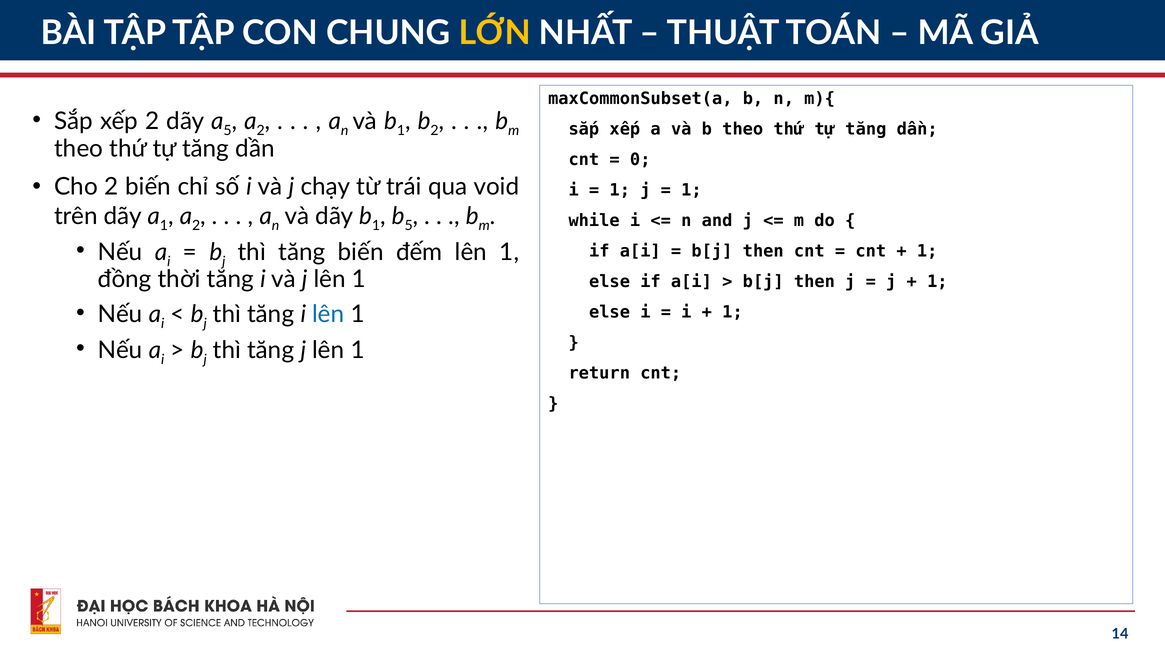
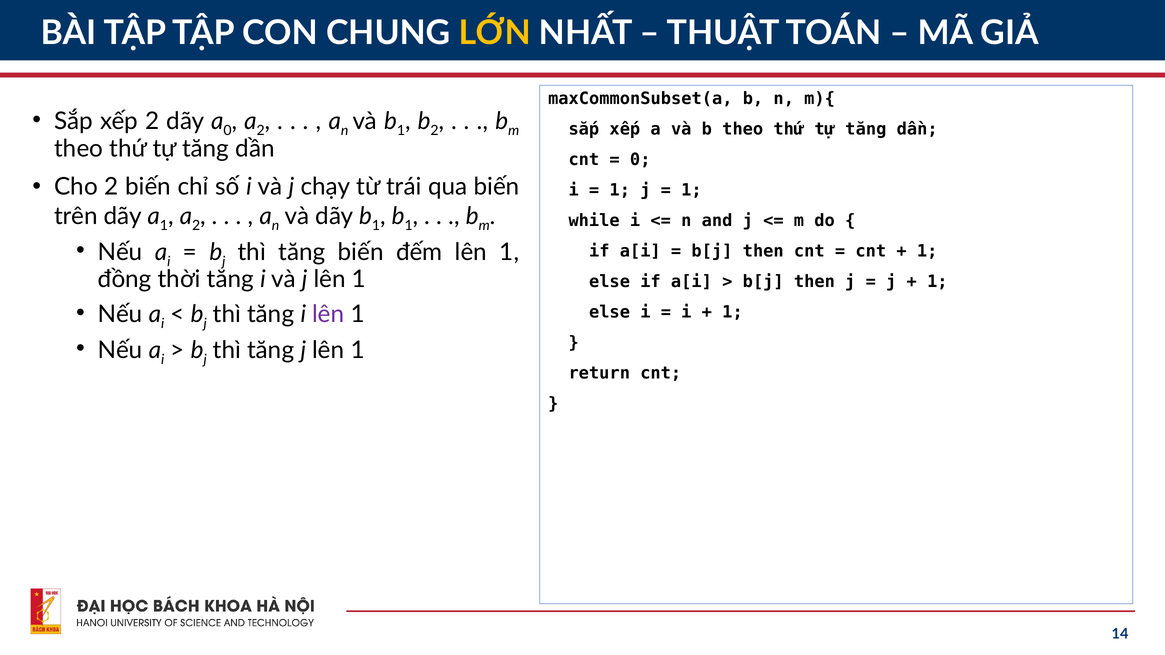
a 5: 5 -> 0
qua void: void -> biến
5 at (409, 226): 5 -> 1
lên at (328, 314) colour: blue -> purple
